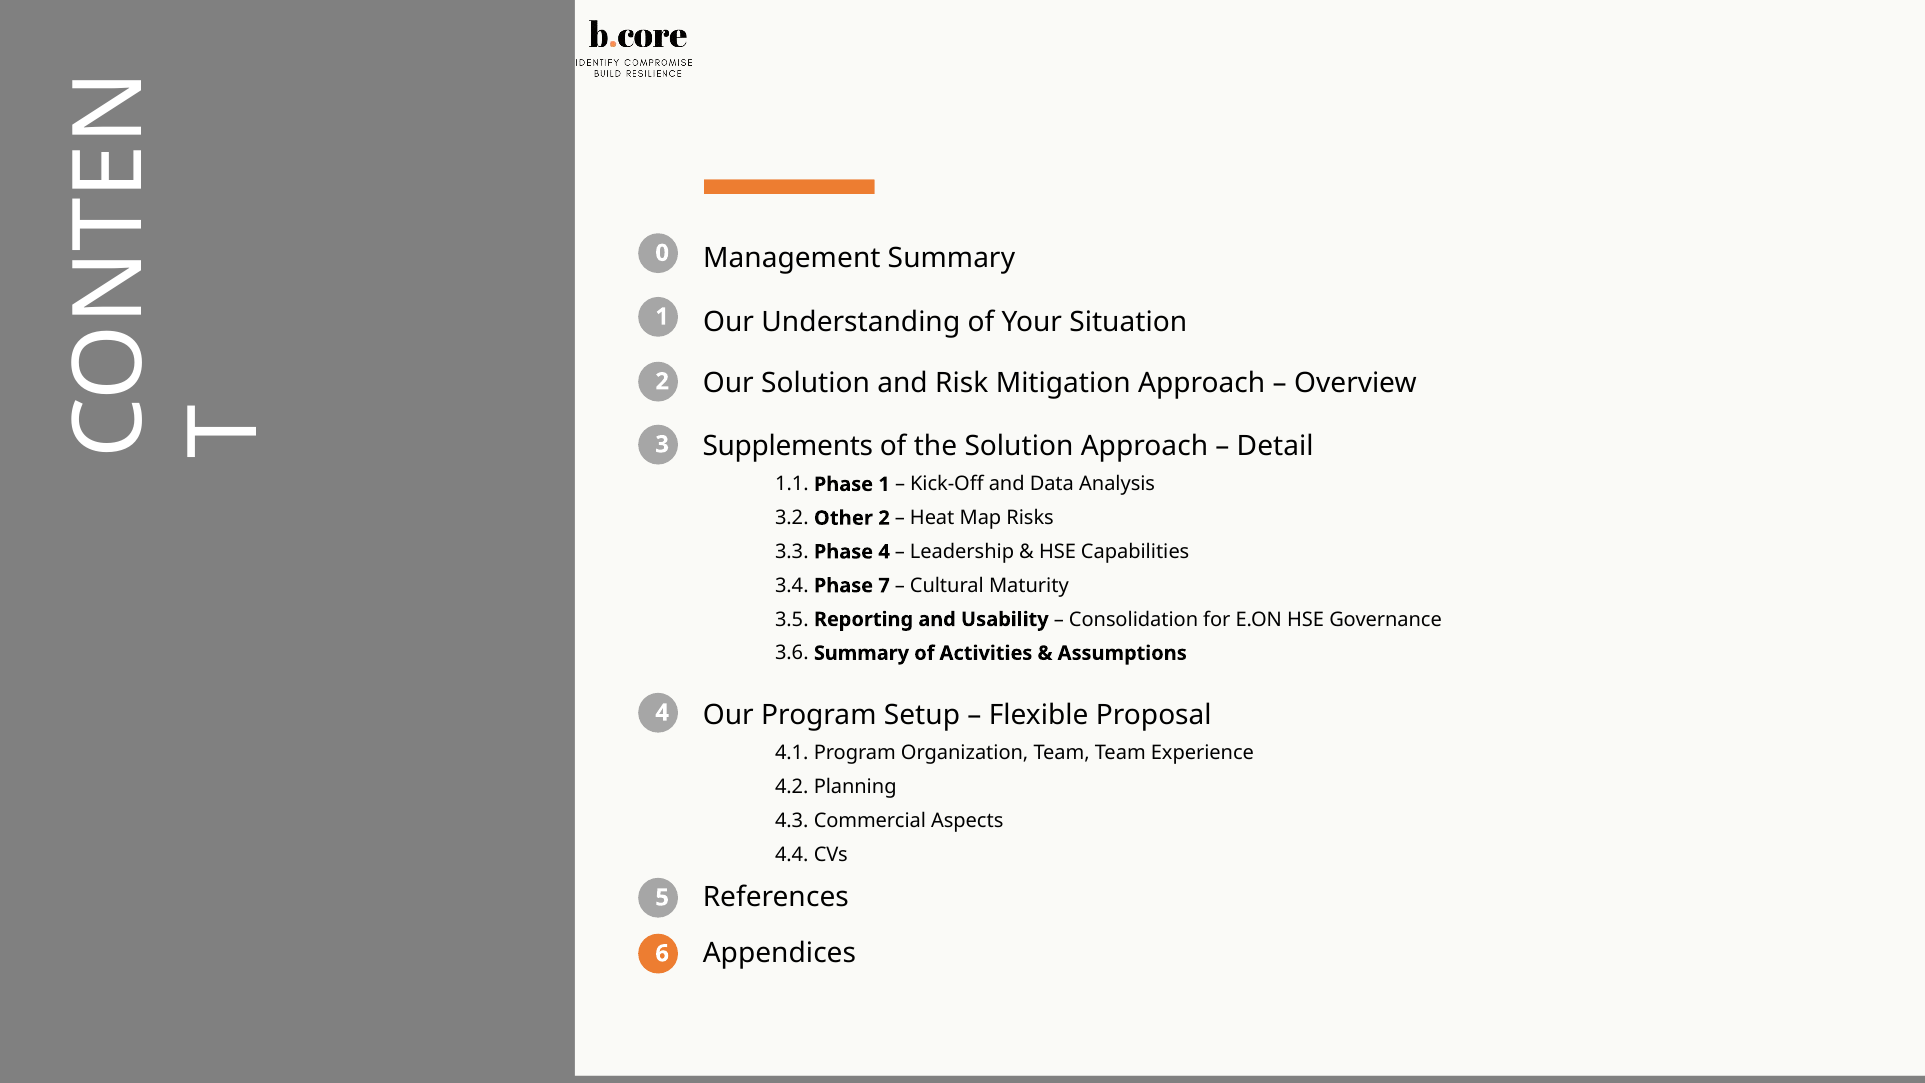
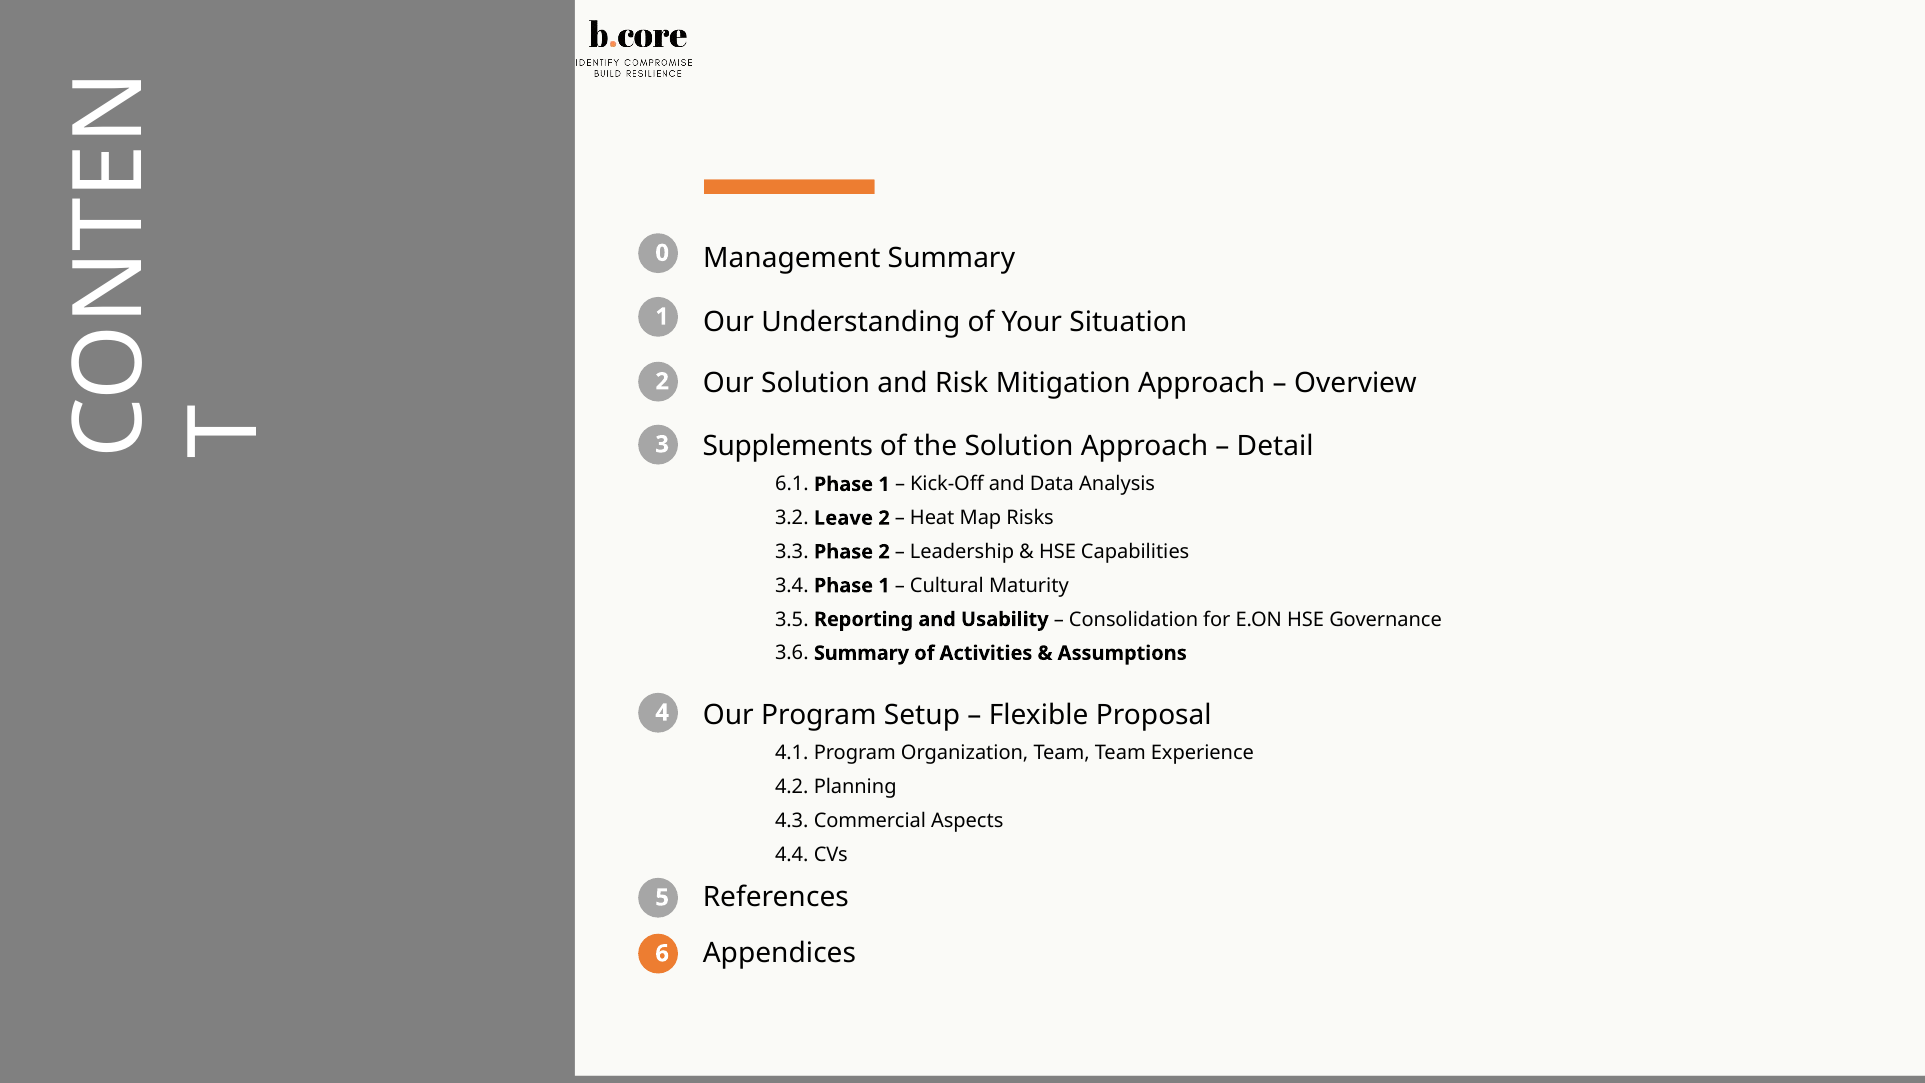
1.1: 1.1 -> 6.1
Other: Other -> Leave
Phase 4: 4 -> 2
3.4 Phase 7: 7 -> 1
